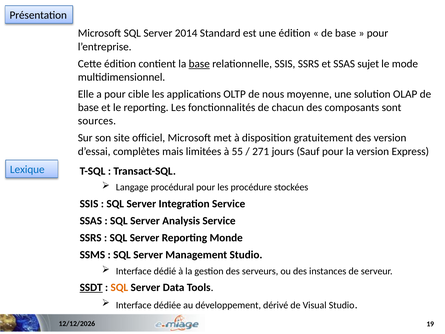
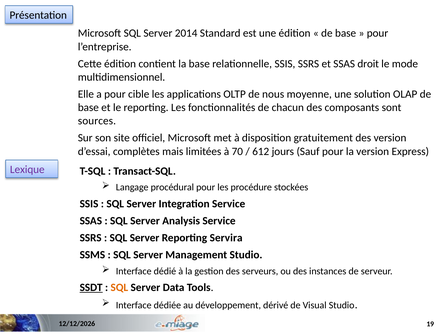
base at (199, 64) underline: present -> none
sujet: sujet -> droit
55: 55 -> 70
271: 271 -> 612
Lexique colour: blue -> purple
Monde: Monde -> Servira
